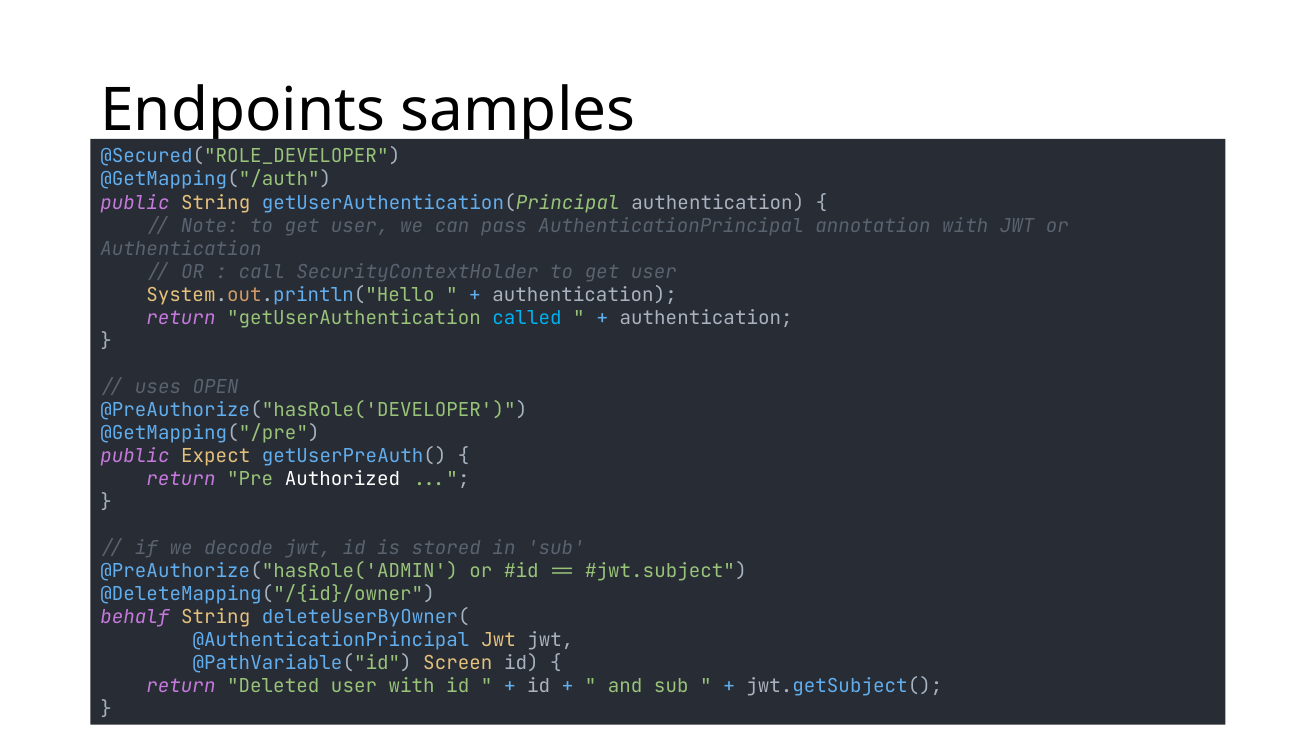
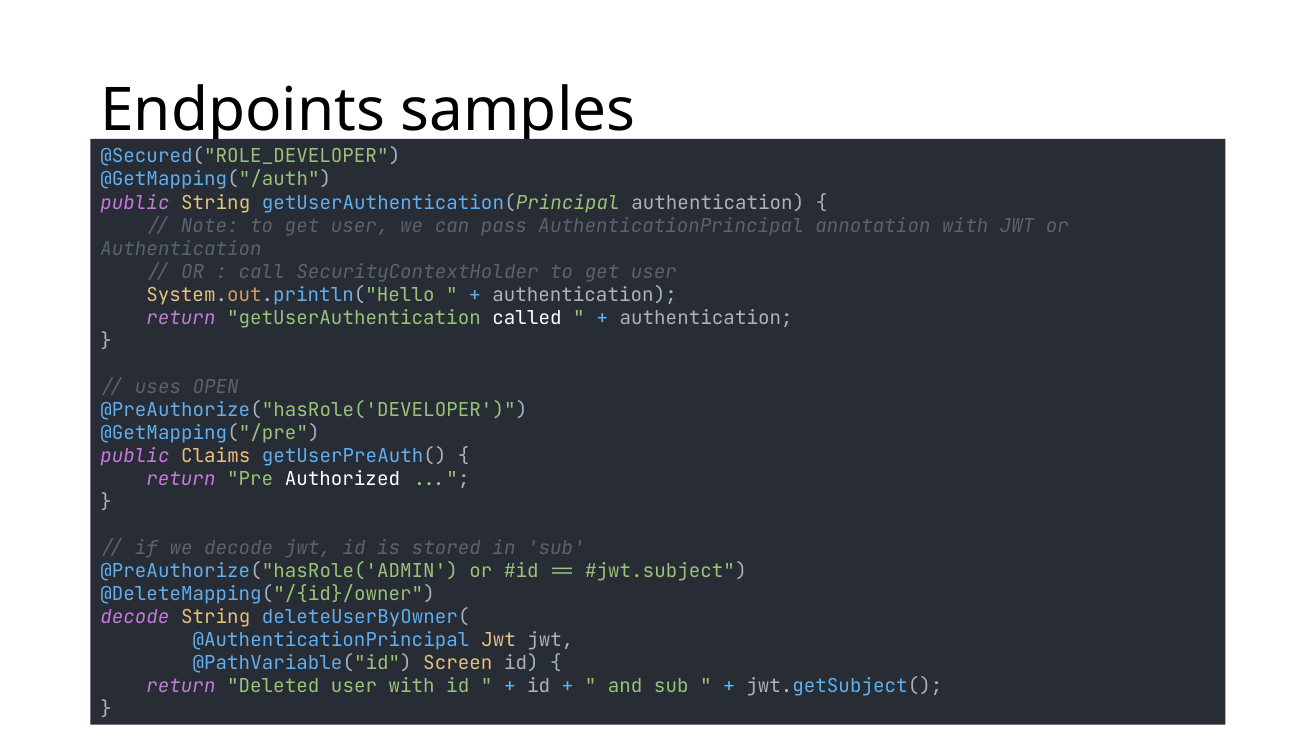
called colour: light blue -> white
Expect: Expect -> Claims
behalf at (135, 618): behalf -> decode
